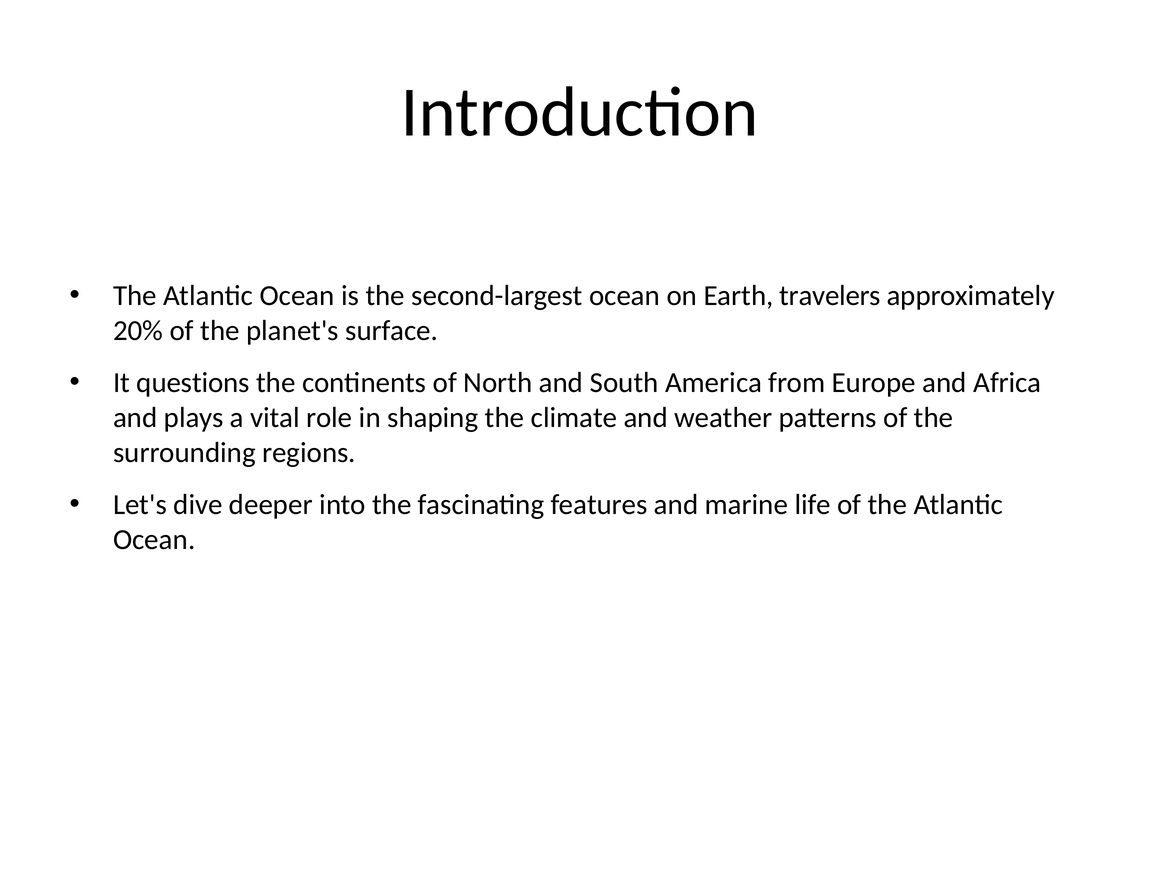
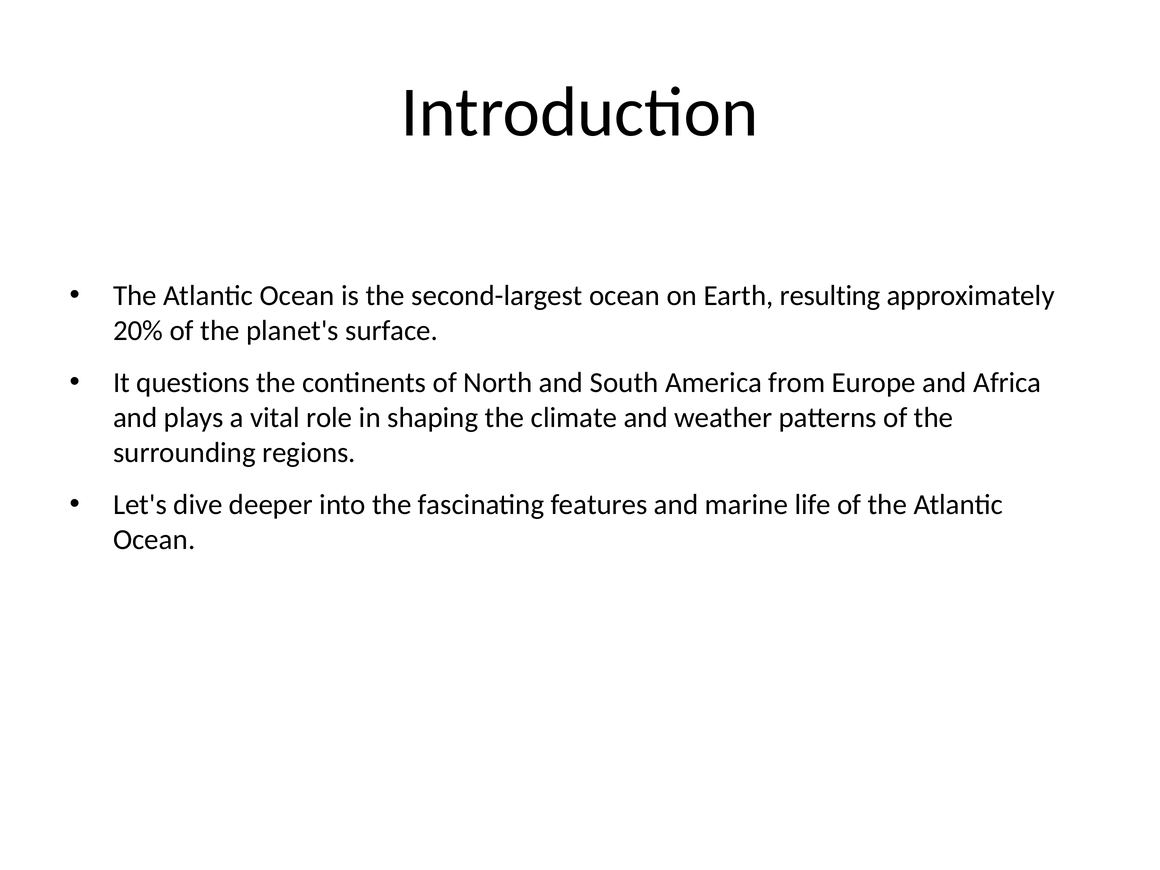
travelers: travelers -> resulting
